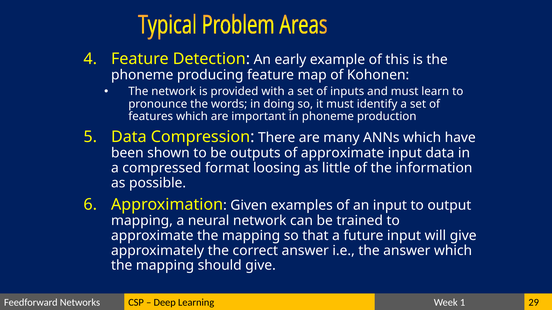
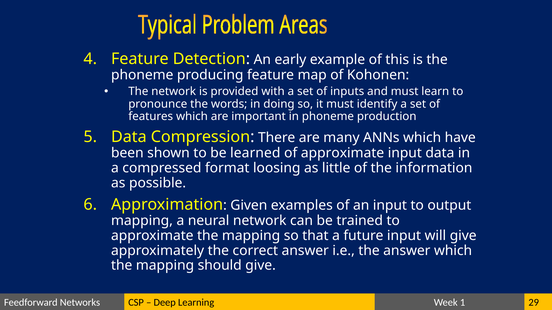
outputs: outputs -> learned
